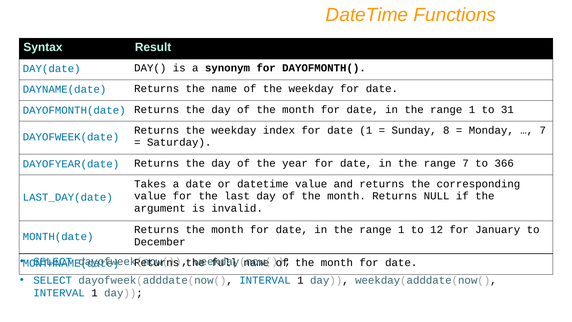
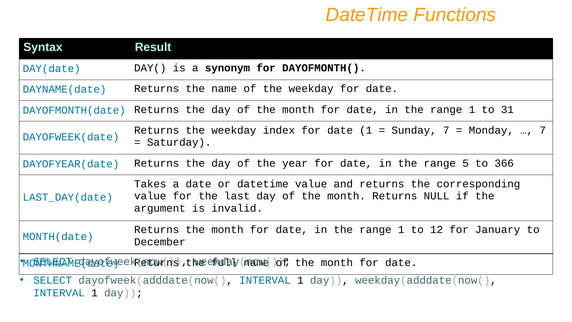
Sunday 8: 8 -> 7
range 7: 7 -> 5
